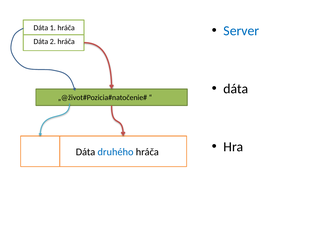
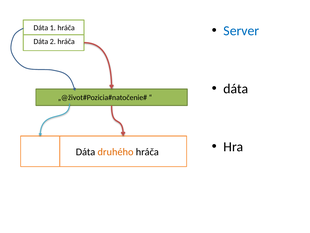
druhého colour: blue -> orange
